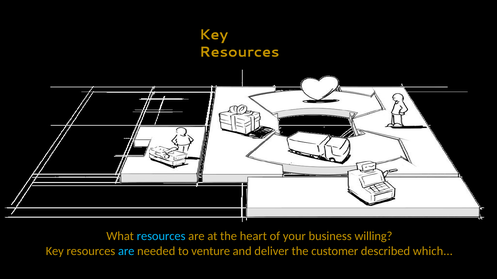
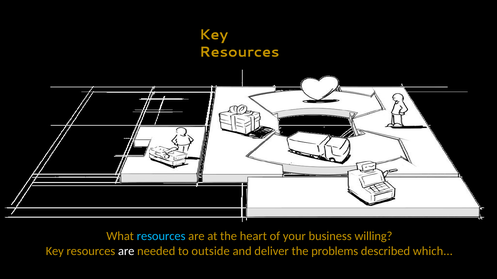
are at (126, 252) colour: light blue -> white
venture: venture -> outside
customer: customer -> problems
